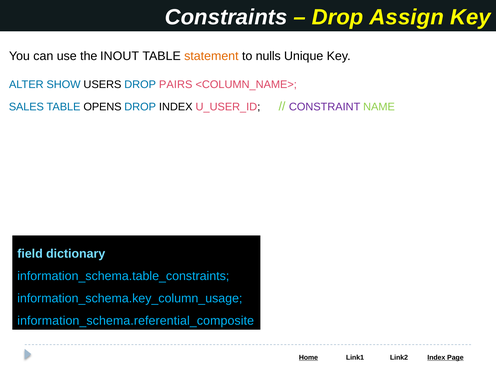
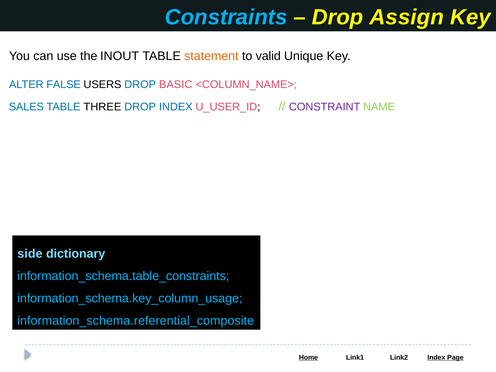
Constraints colour: white -> light blue
nulls: nulls -> valid
SHOW: SHOW -> FALSE
PAIRS: PAIRS -> BASIC
OPENS: OPENS -> THREE
INDEX at (176, 107) colour: black -> blue
field: field -> side
